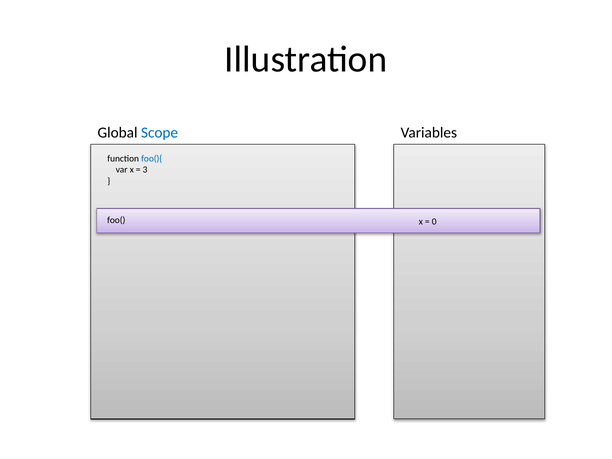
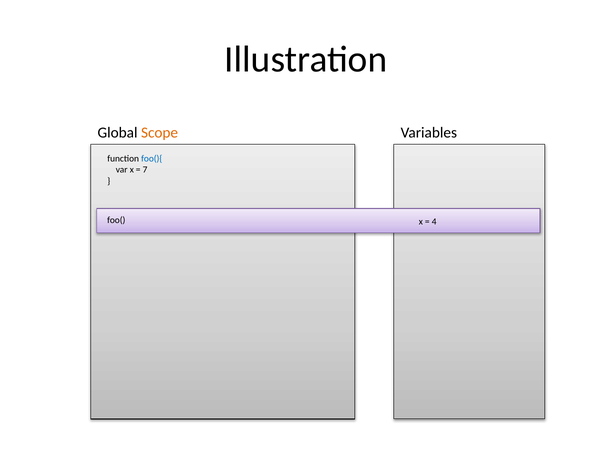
Scope colour: blue -> orange
3: 3 -> 7
0: 0 -> 4
